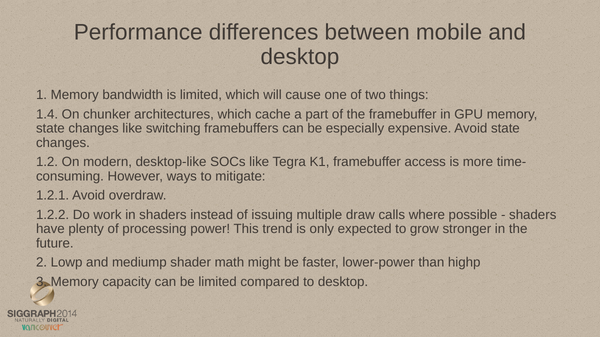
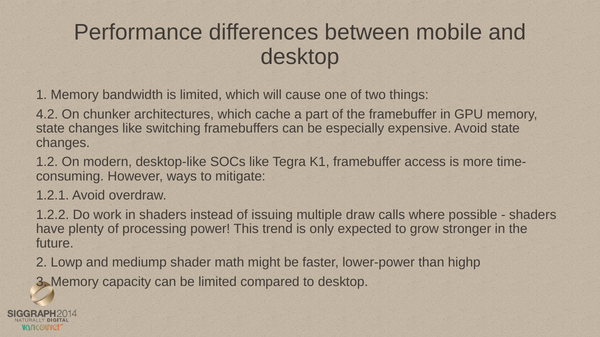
1.4: 1.4 -> 4.2
